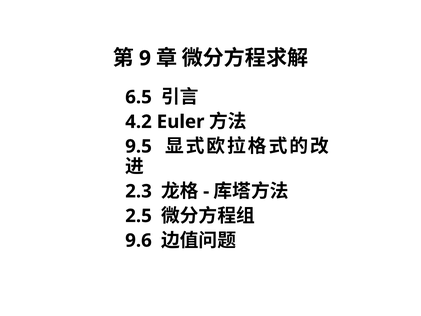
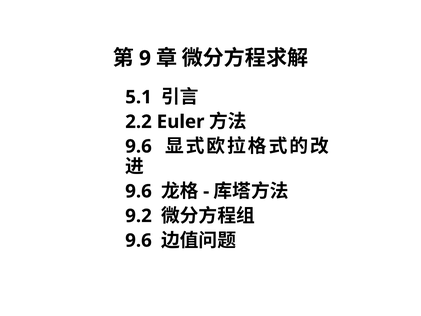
6.5: 6.5 -> 5.1
4.2: 4.2 -> 2.2
9.5 at (139, 146): 9.5 -> 9.6
2.3 at (139, 191): 2.3 -> 9.6
2.5: 2.5 -> 9.2
